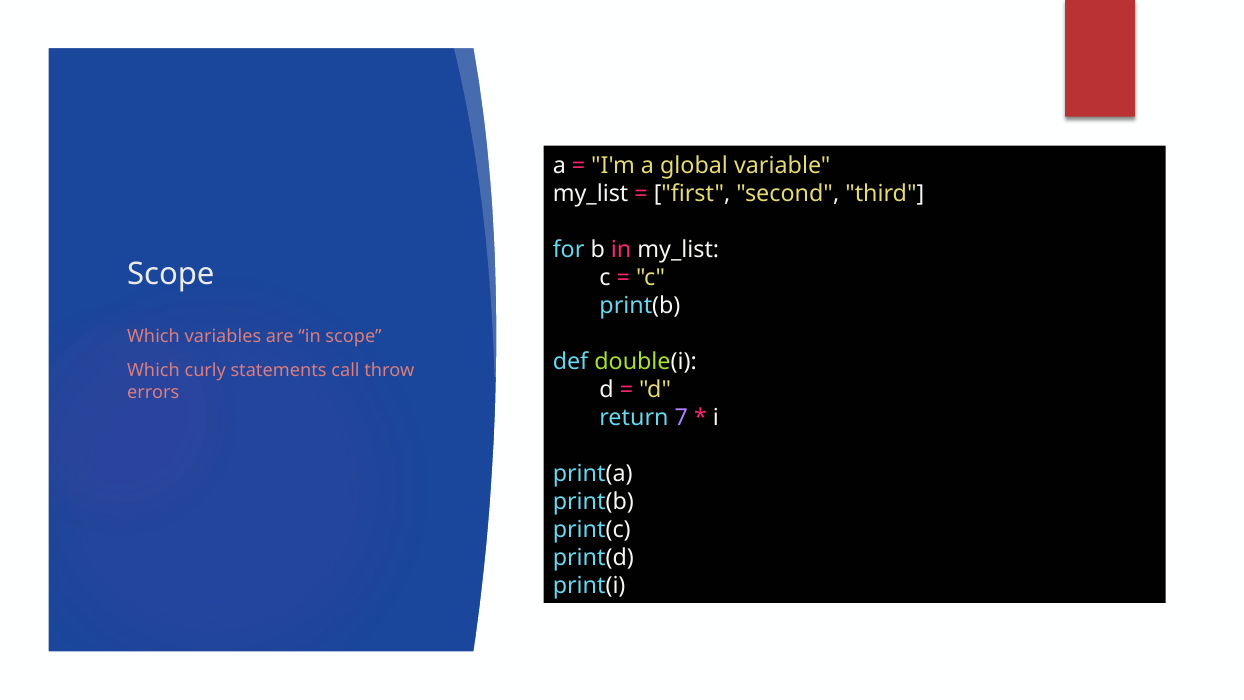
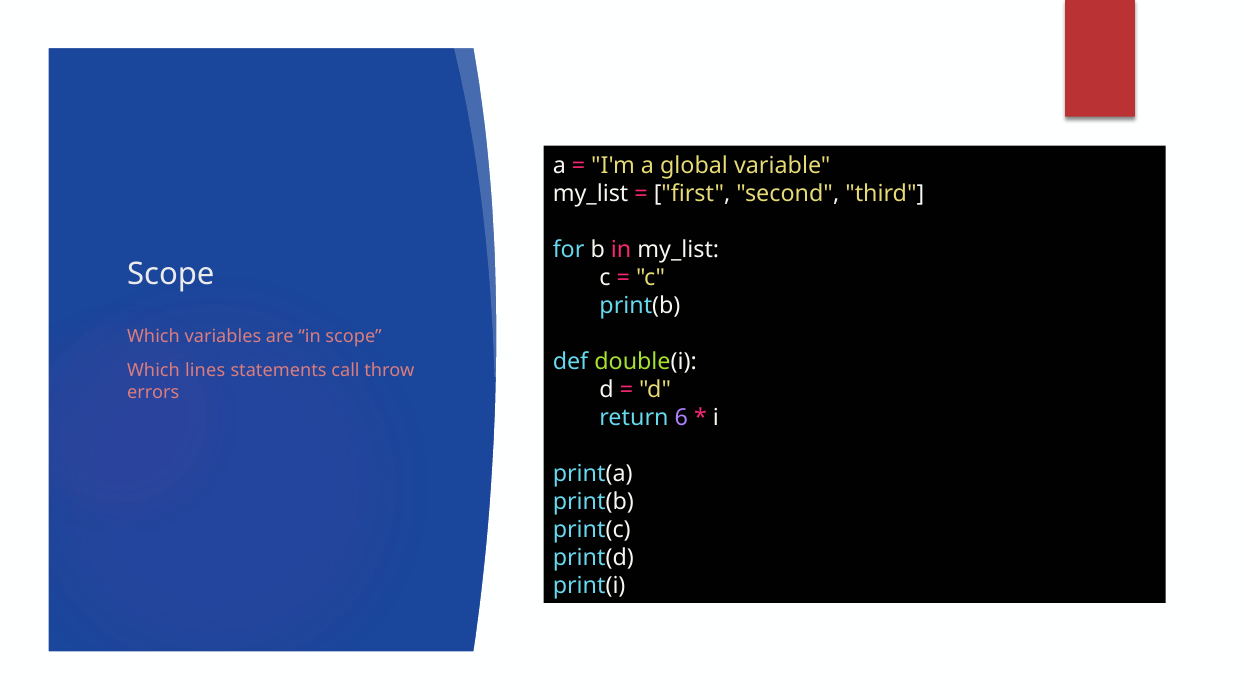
curly: curly -> lines
7: 7 -> 6
